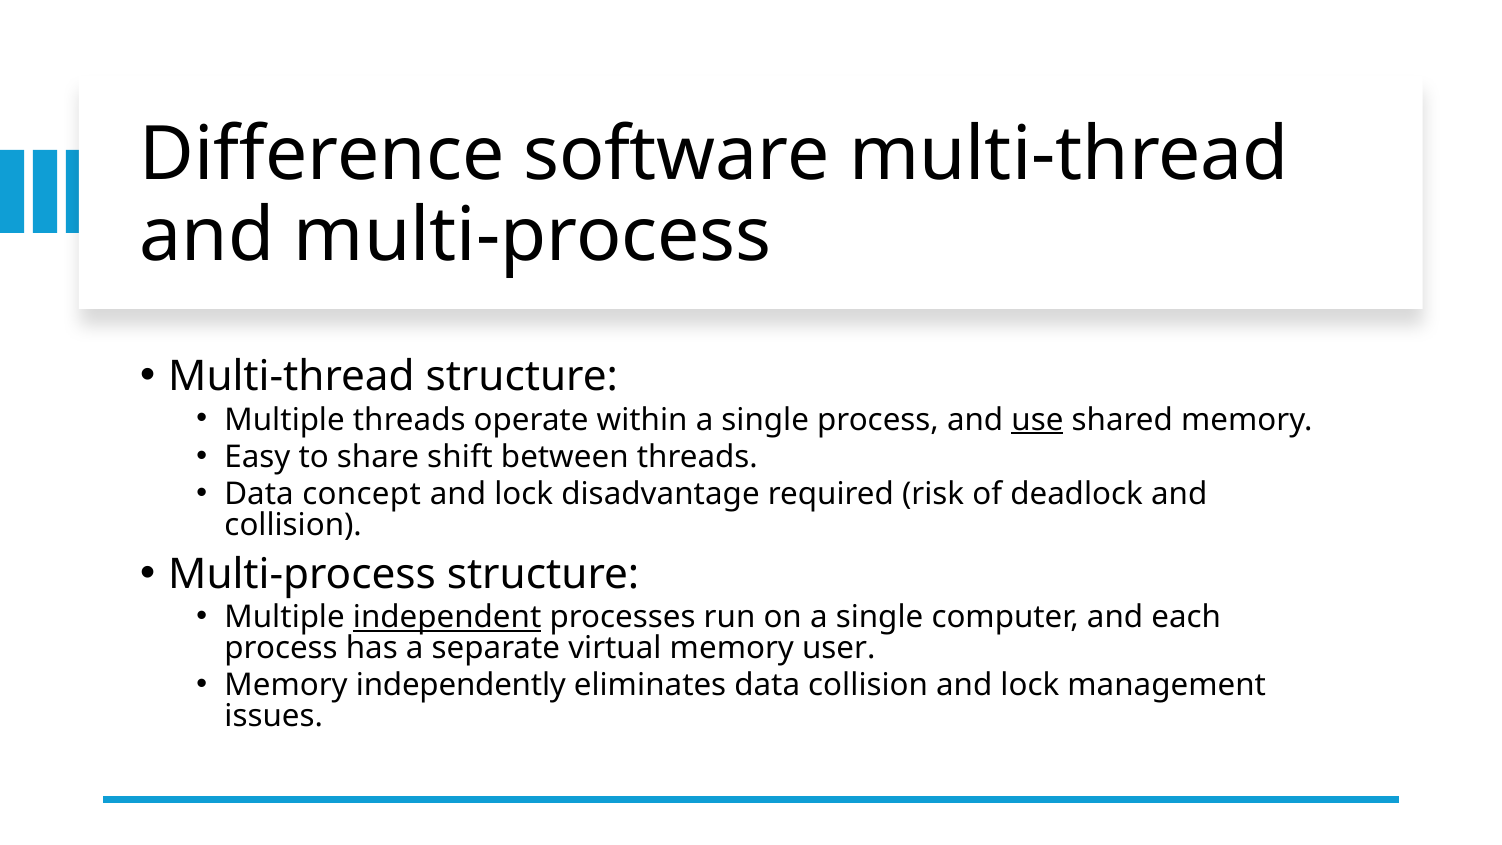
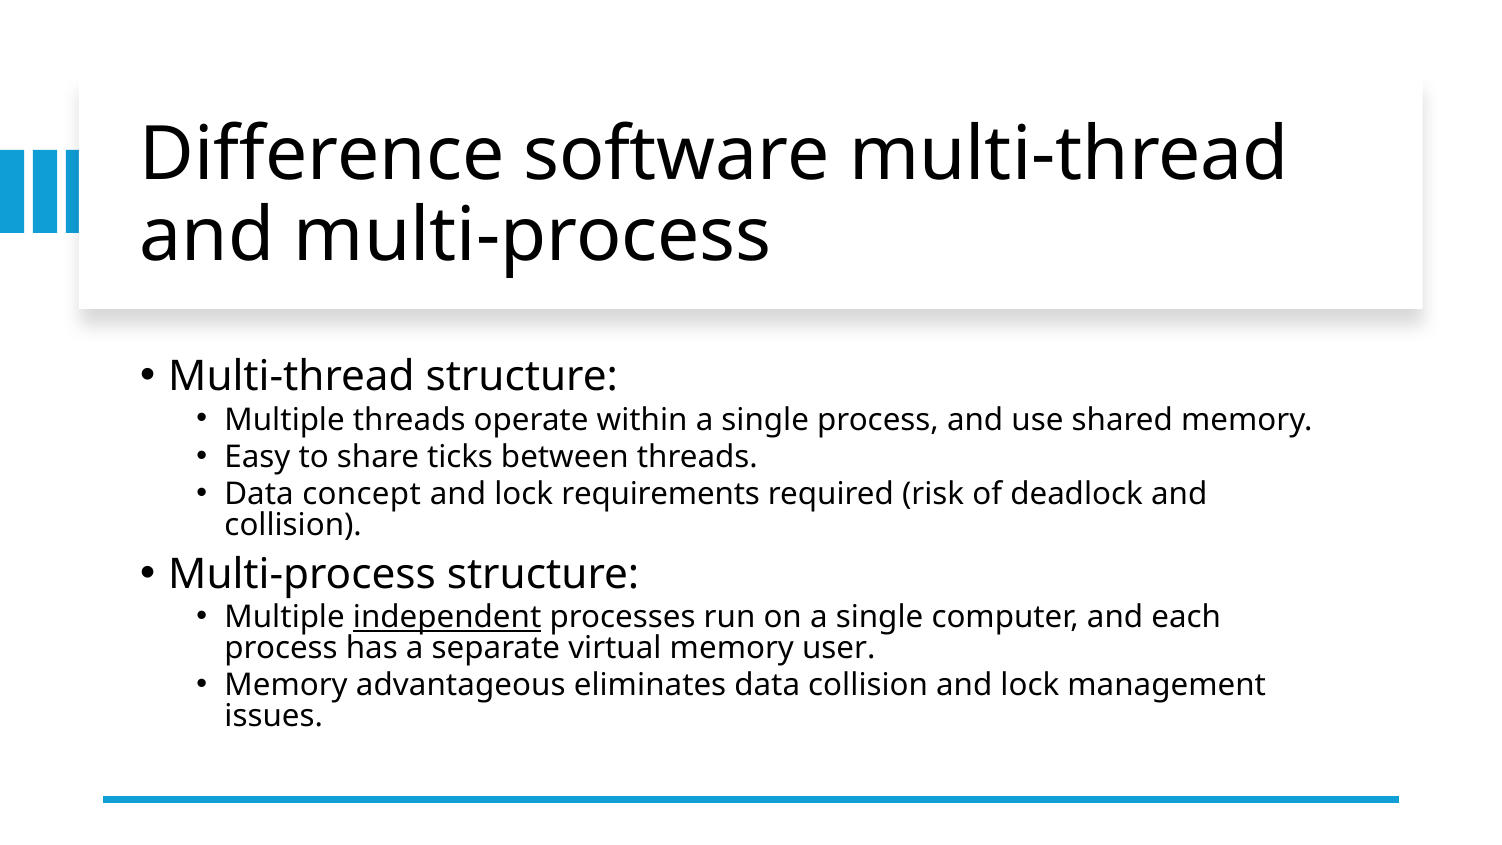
use underline: present -> none
shift: shift -> ticks
disadvantage: disadvantage -> requirements
independently: independently -> advantageous
